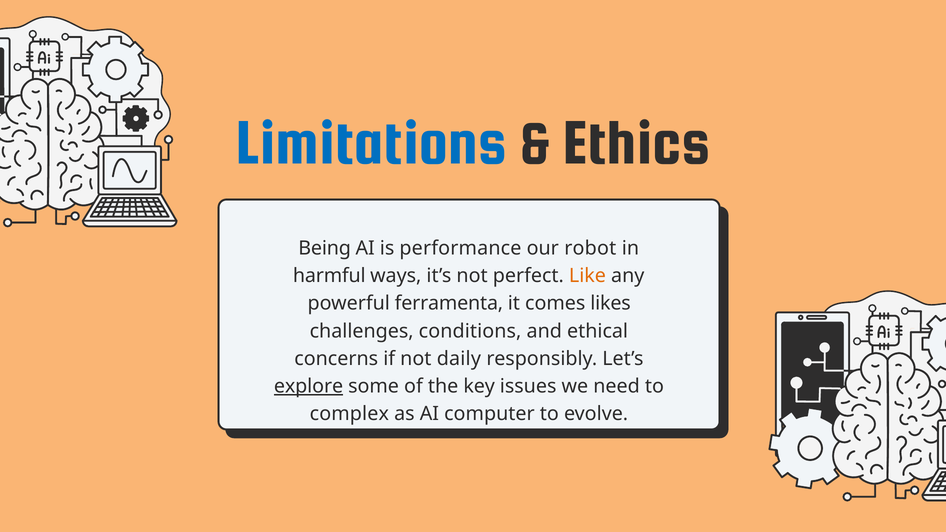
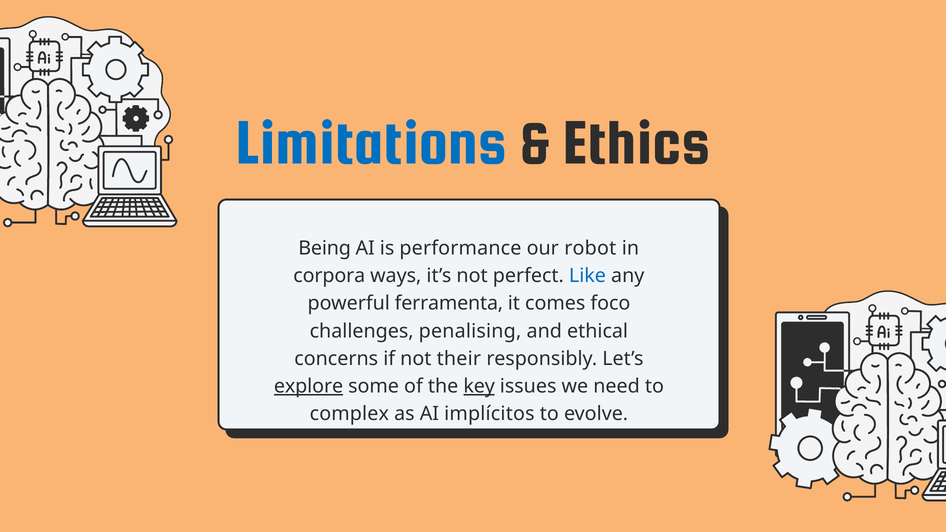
harmful: harmful -> corpora
Like colour: orange -> blue
likes: likes -> foco
conditions: conditions -> penalising
daily: daily -> their
key underline: none -> present
computer: computer -> implícitos
